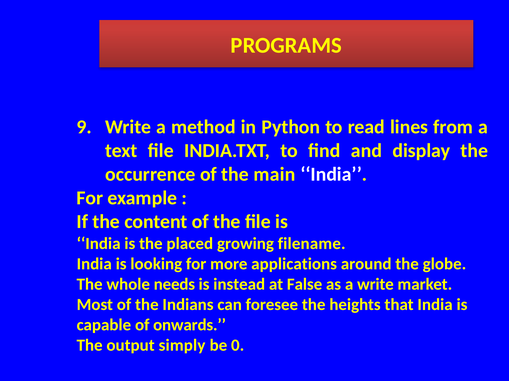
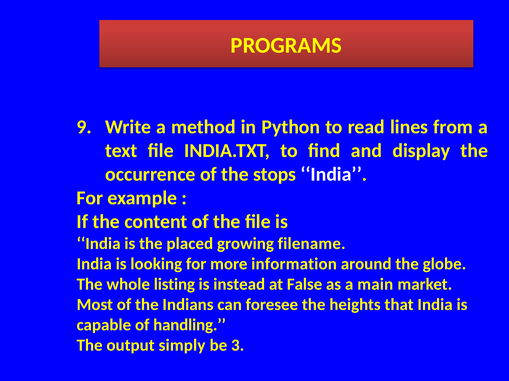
main: main -> stops
applications: applications -> information
needs: needs -> listing
a write: write -> main
onwards: onwards -> handling
0: 0 -> 3
